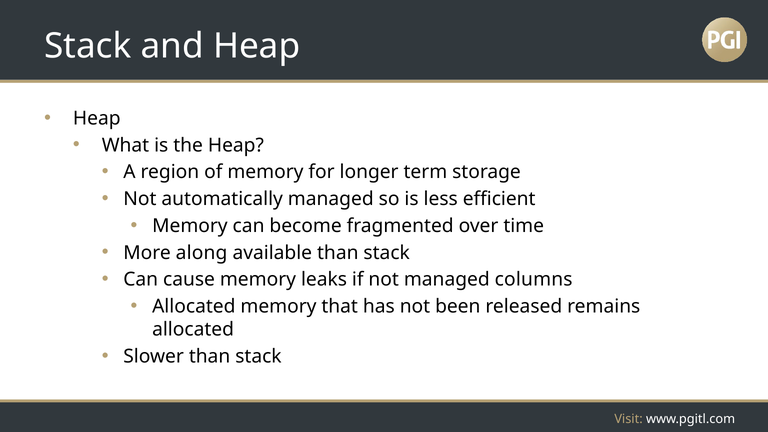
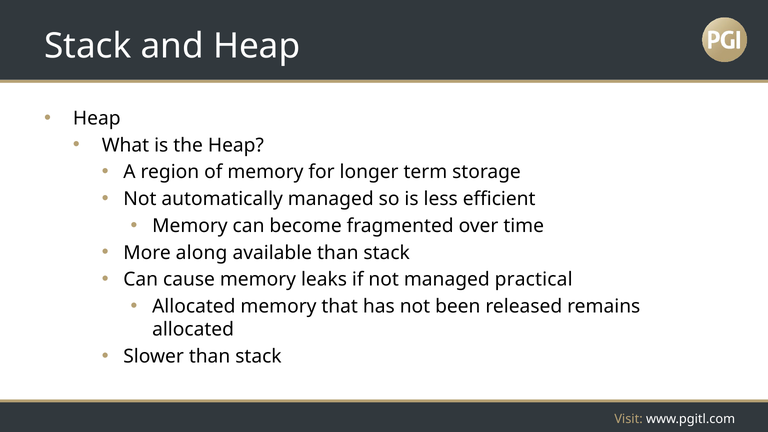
columns: columns -> practical
